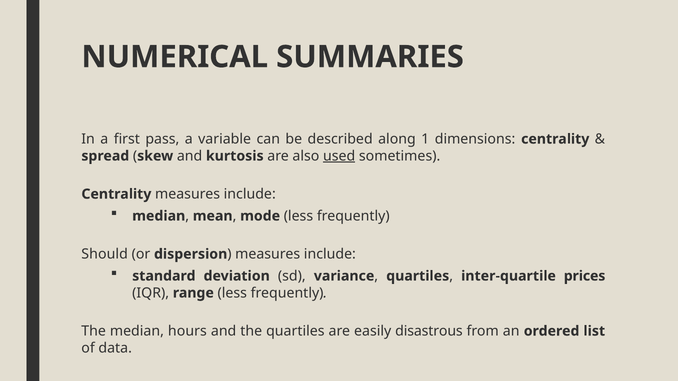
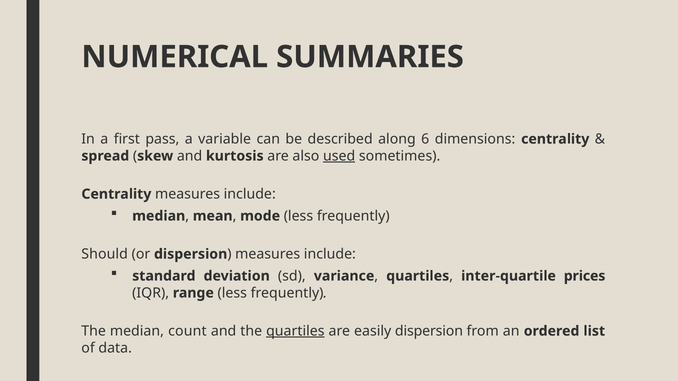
1: 1 -> 6
hours: hours -> count
quartiles at (295, 331) underline: none -> present
easily disastrous: disastrous -> dispersion
